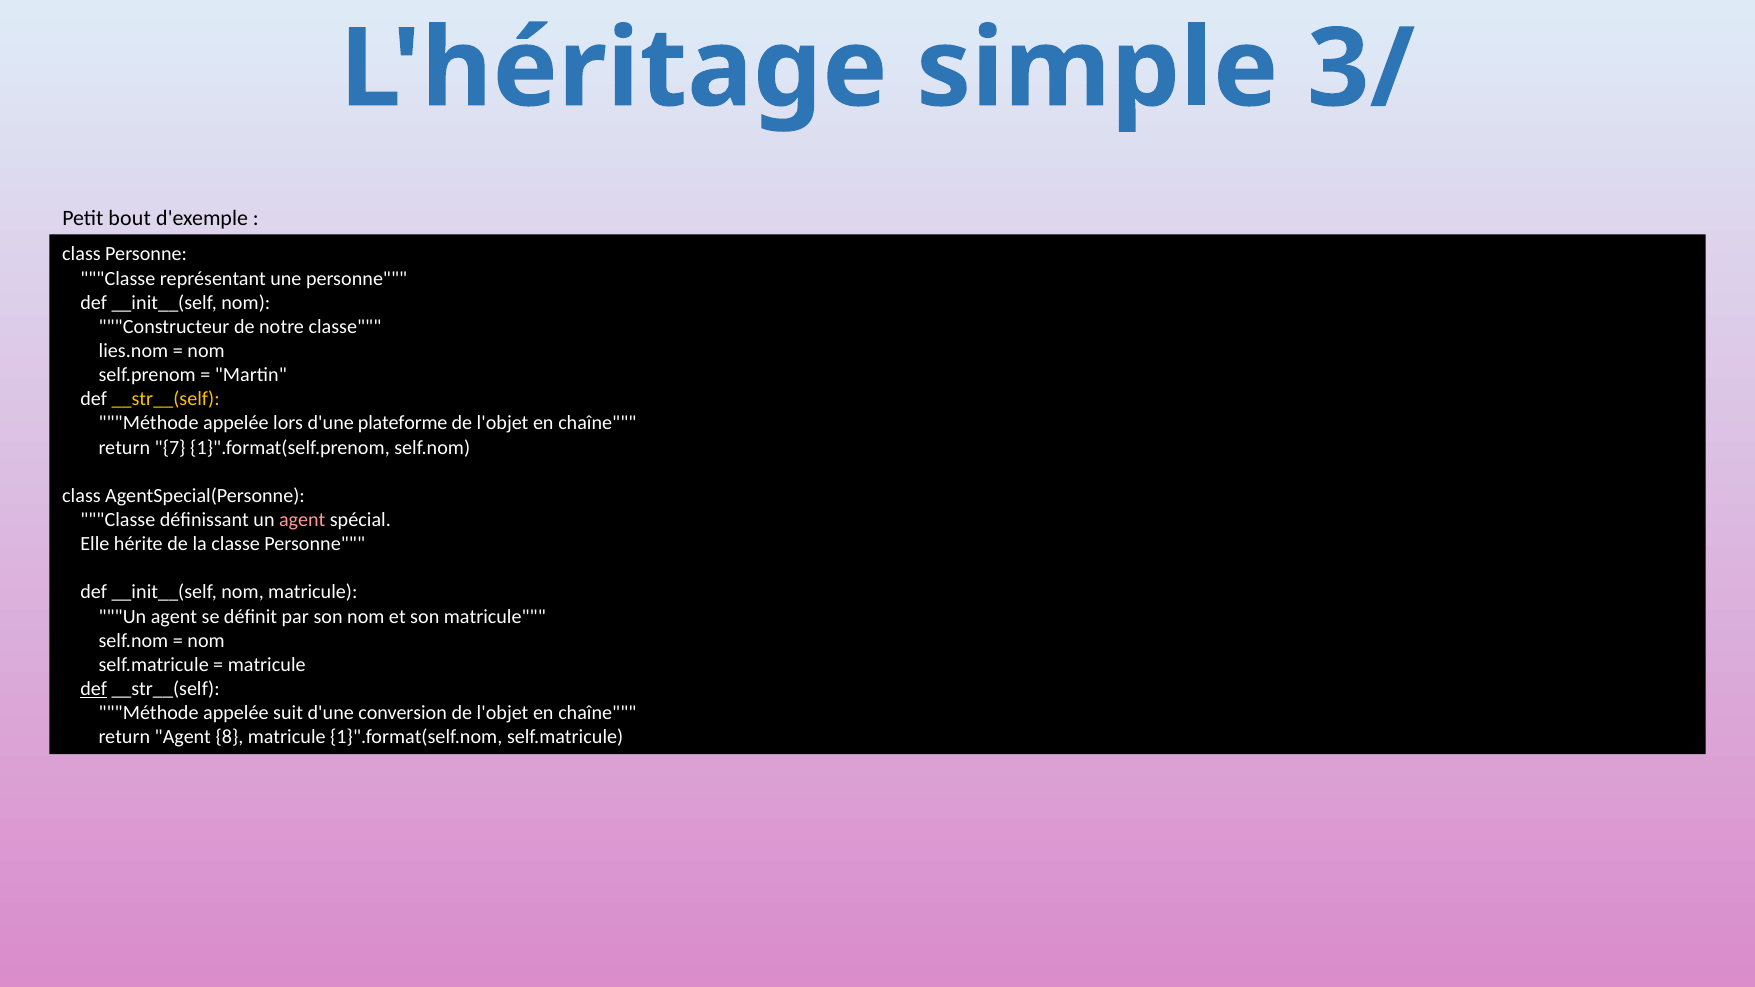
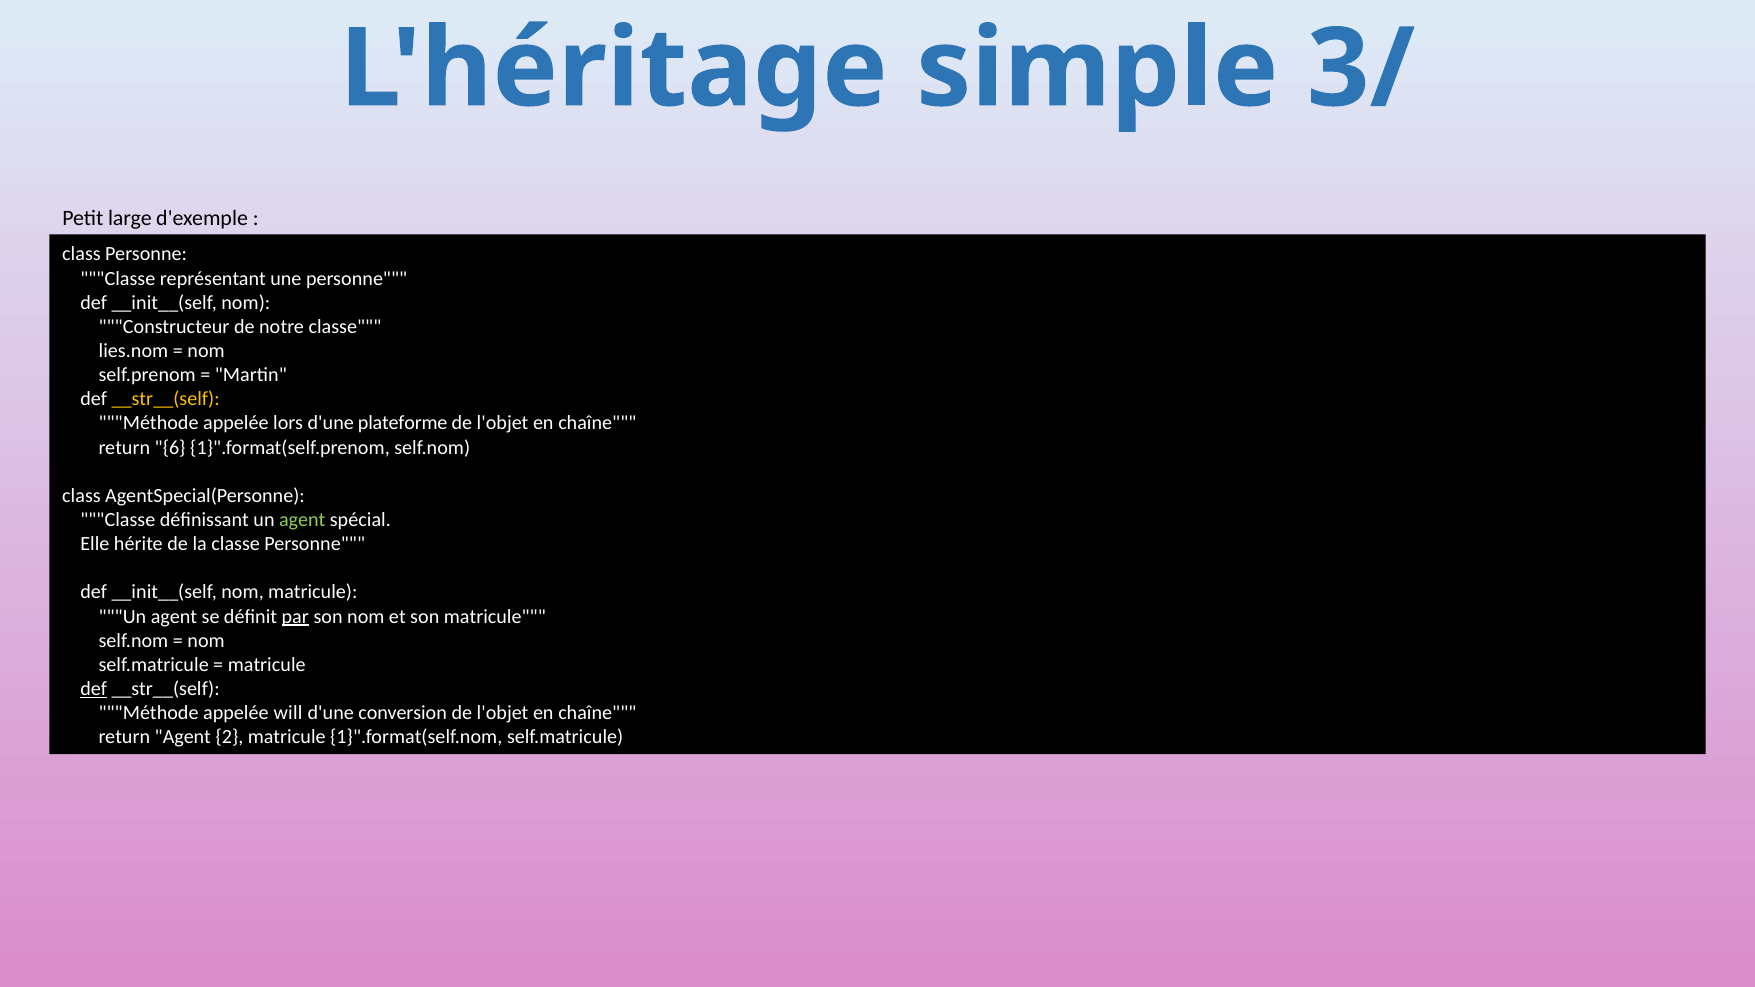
bout: bout -> large
7: 7 -> 6
agent at (302, 520) colour: pink -> light green
par underline: none -> present
suit: suit -> will
8: 8 -> 2
